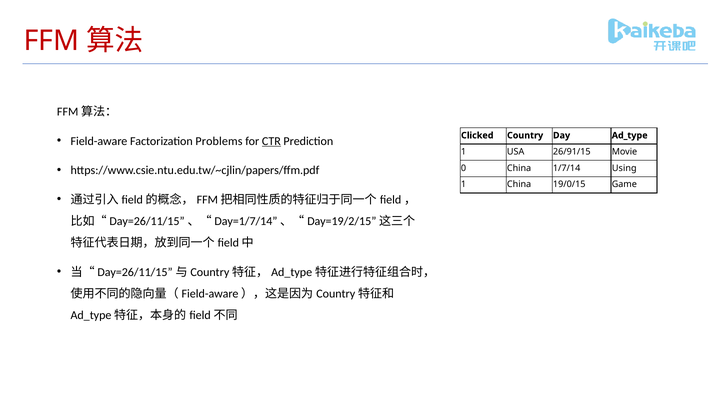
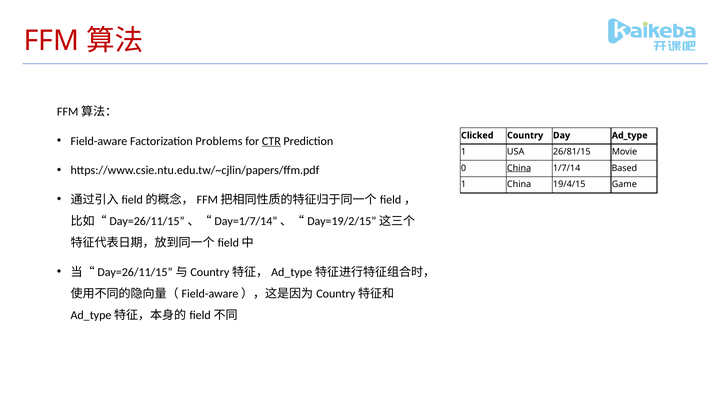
26/91/15: 26/91/15 -> 26/81/15
China at (519, 168) underline: none -> present
Using: Using -> Based
19/0/15: 19/0/15 -> 19/4/15
